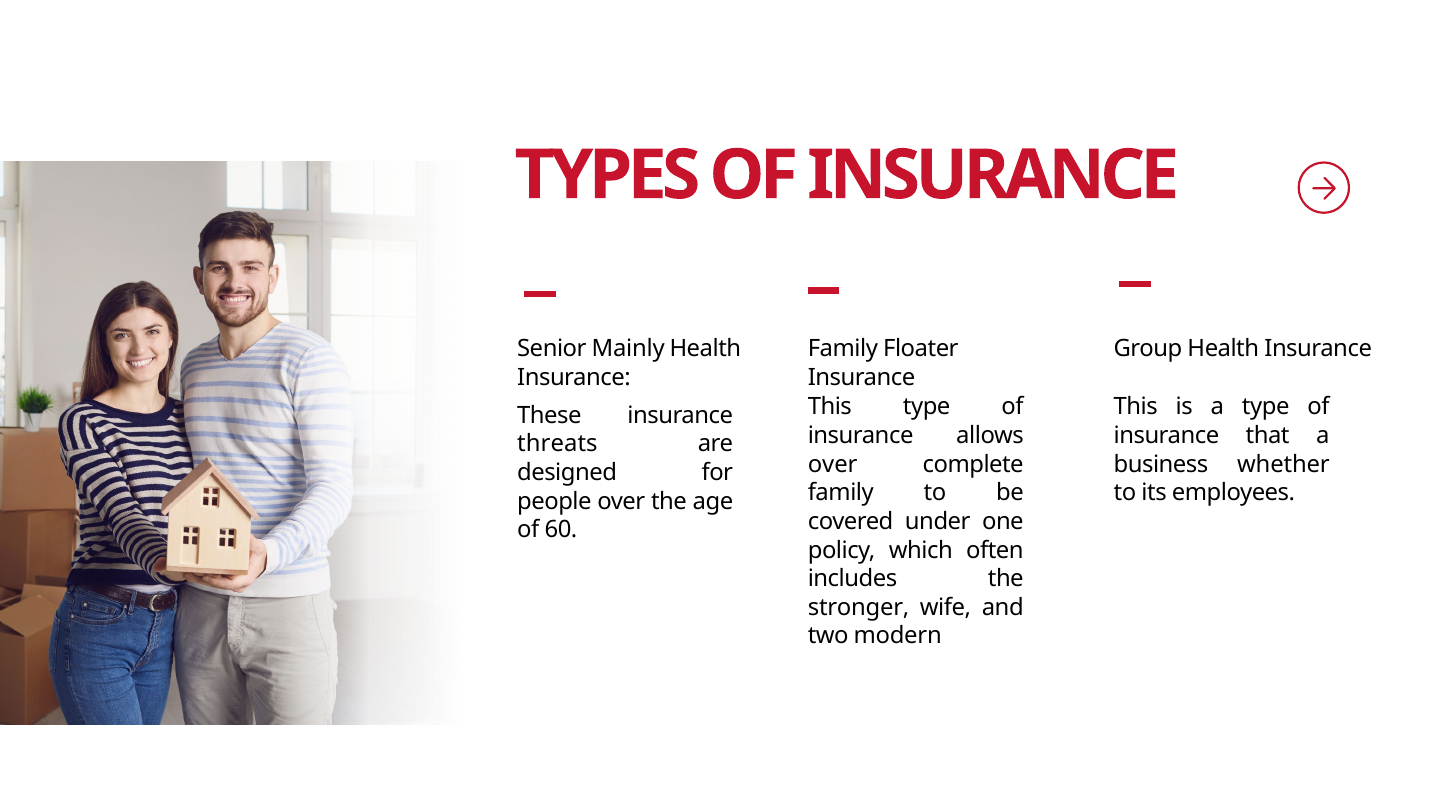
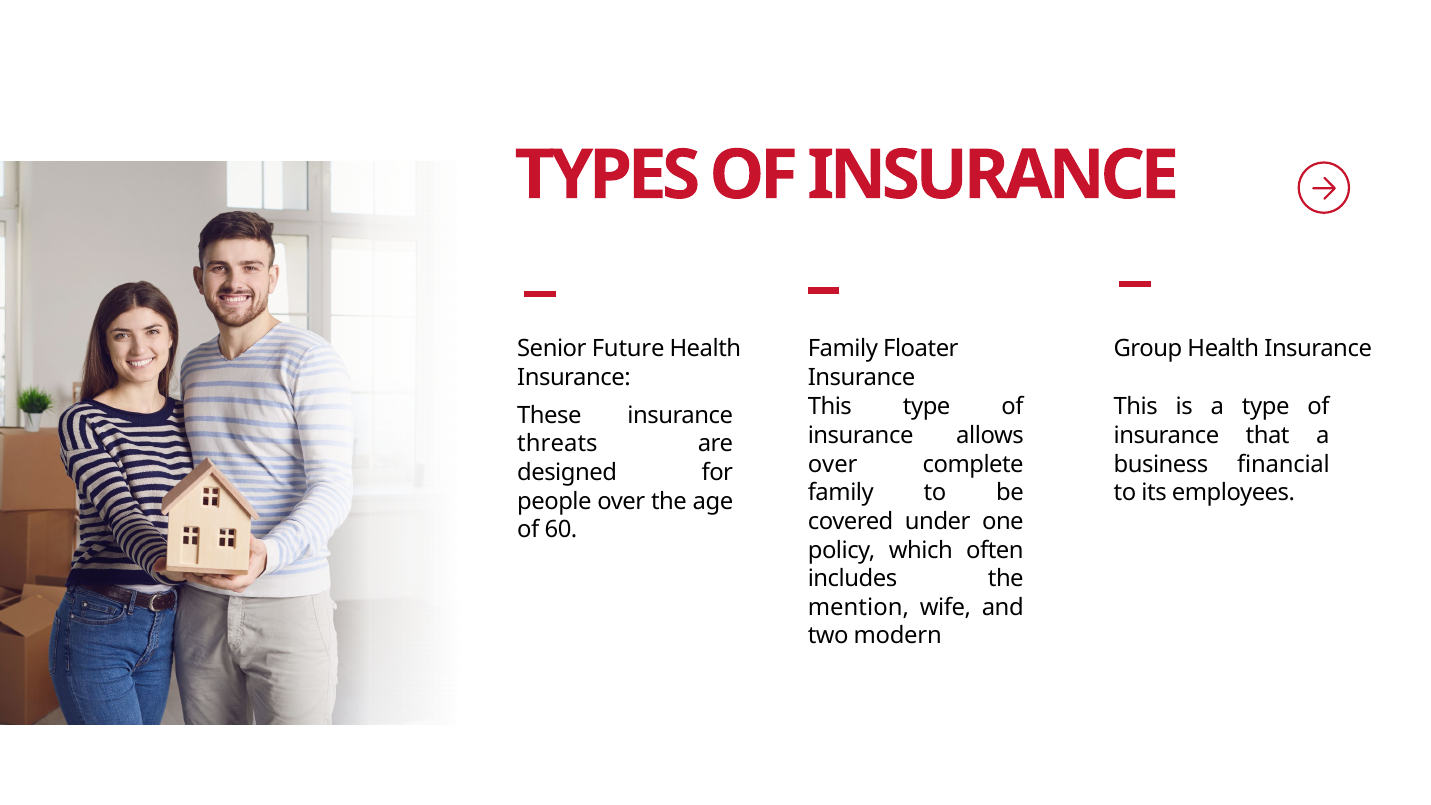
Mainly: Mainly -> Future
whether: whether -> financial
stronger: stronger -> mention
